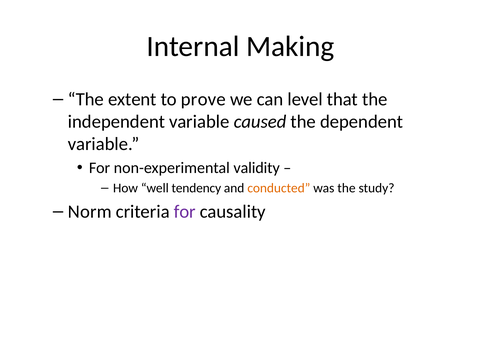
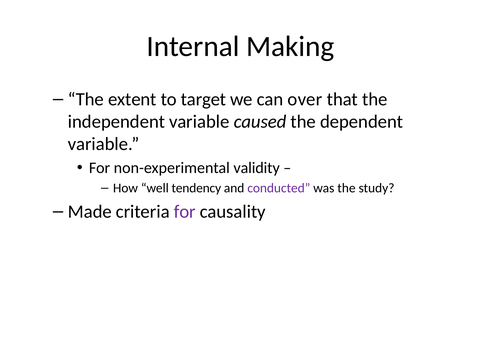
prove: prove -> target
level: level -> over
conducted colour: orange -> purple
Norm: Norm -> Made
